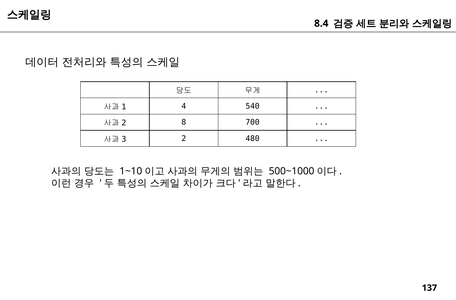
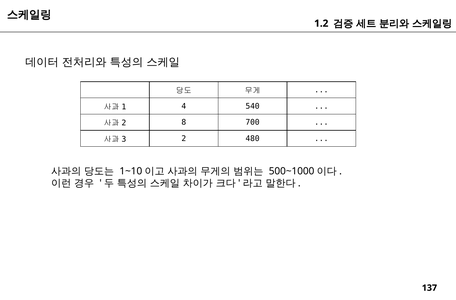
8.4: 8.4 -> 1.2
